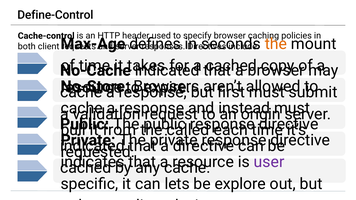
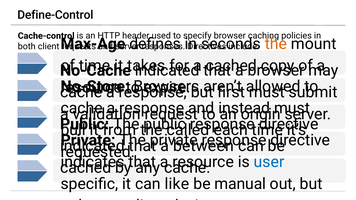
directive at (203, 146): directive -> between
user colour: purple -> blue
lets: lets -> like
explore: explore -> manual
